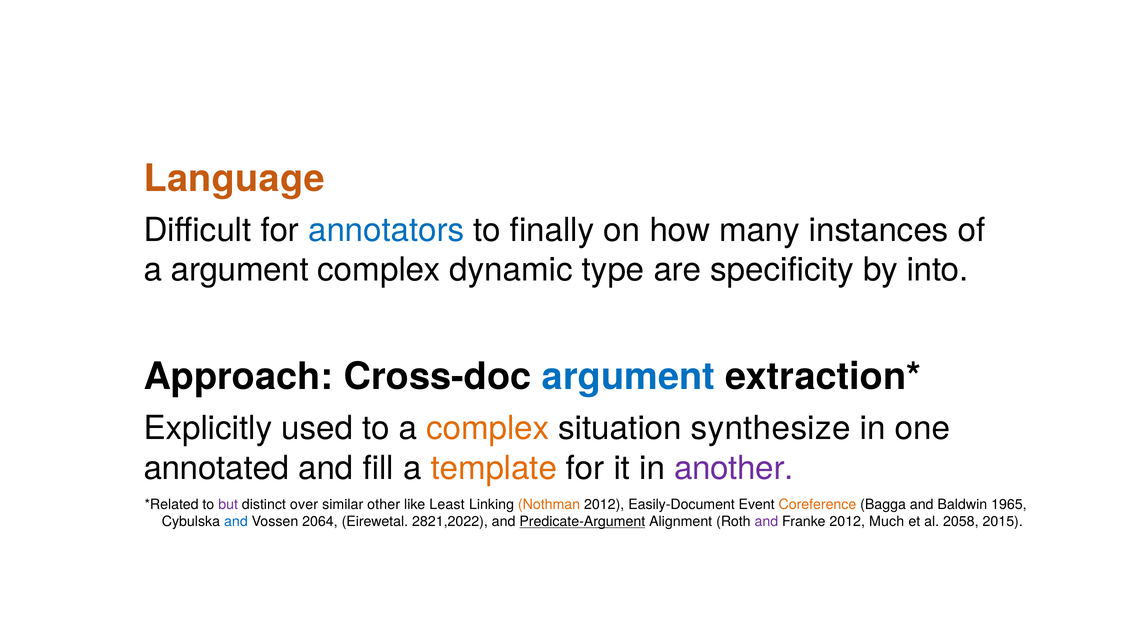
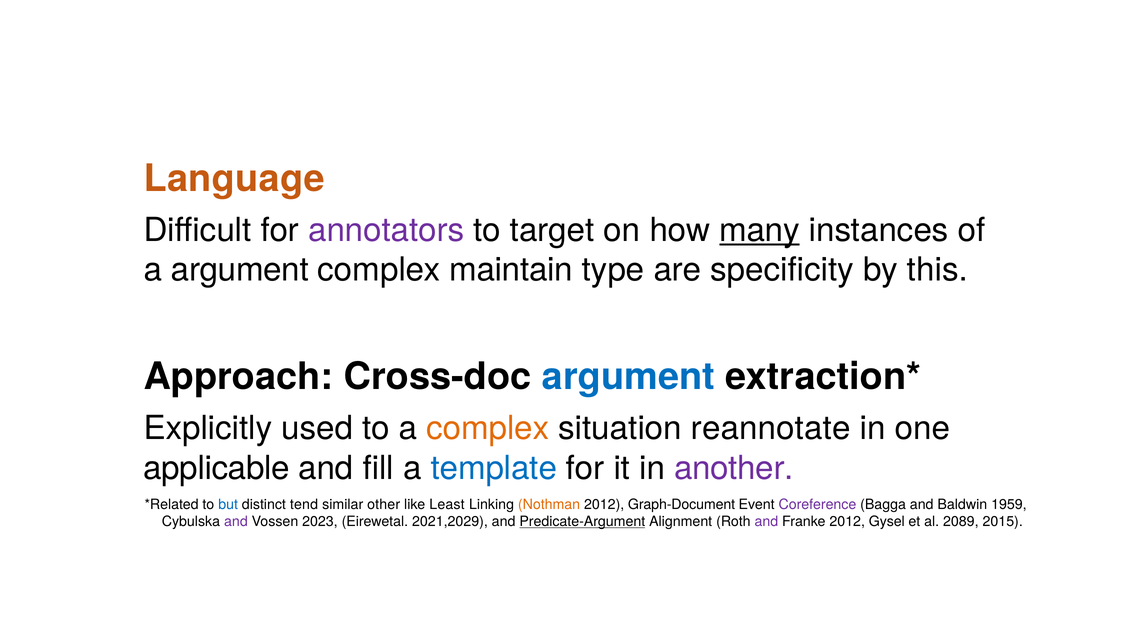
annotators colour: blue -> purple
finally: finally -> target
many underline: none -> present
dynamic: dynamic -> maintain
into: into -> this
synthesize: synthesize -> reannotate
annotated: annotated -> applicable
template colour: orange -> blue
but colour: purple -> blue
over: over -> tend
Easily-Document: Easily-Document -> Graph-Document
Coreference colour: orange -> purple
1965: 1965 -> 1959
and at (236, 522) colour: blue -> purple
2064: 2064 -> 2023
2821,2022: 2821,2022 -> 2021,2029
Much: Much -> Gysel
2058: 2058 -> 2089
